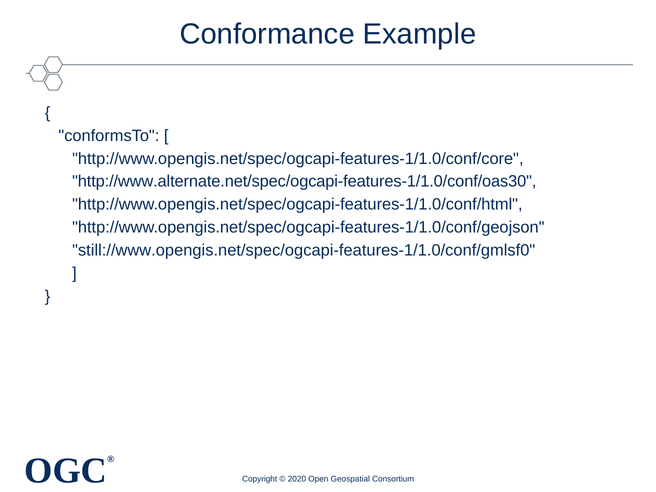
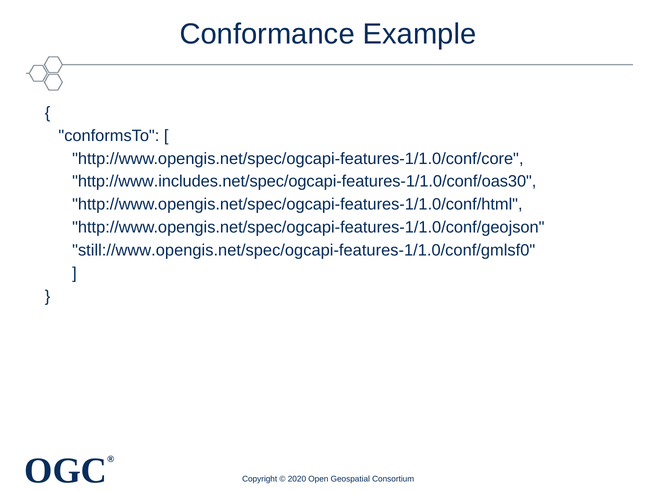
http://www.alternate.net/spec/ogcapi-features-1/1.0/conf/oas30: http://www.alternate.net/spec/ogcapi-features-1/1.0/conf/oas30 -> http://www.includes.net/spec/ogcapi-features-1/1.0/conf/oas30
